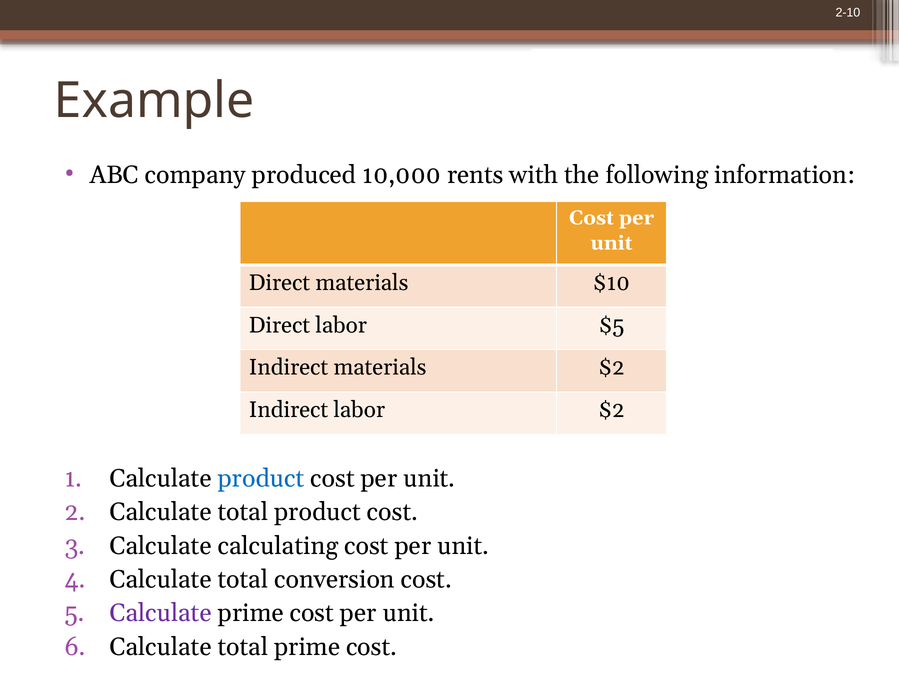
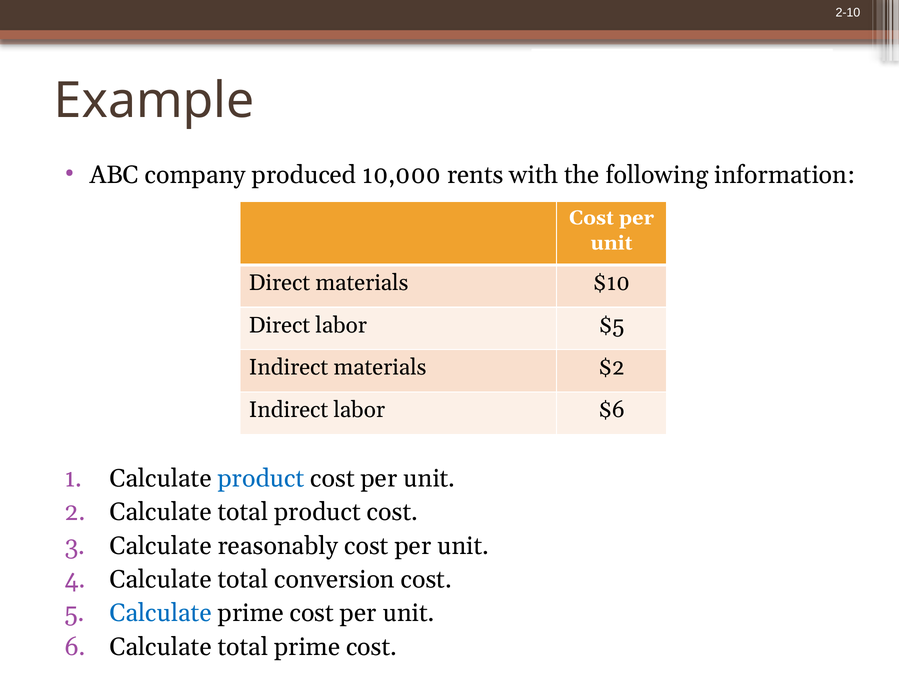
labor $2: $2 -> $6
calculating: calculating -> reasonably
Calculate at (161, 613) colour: purple -> blue
